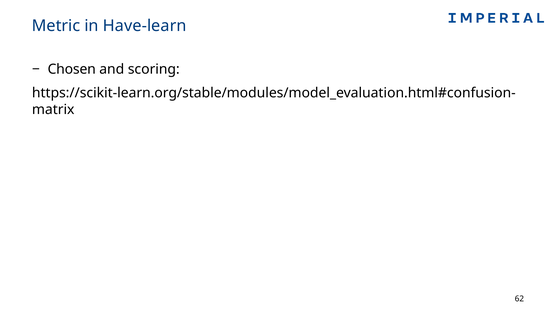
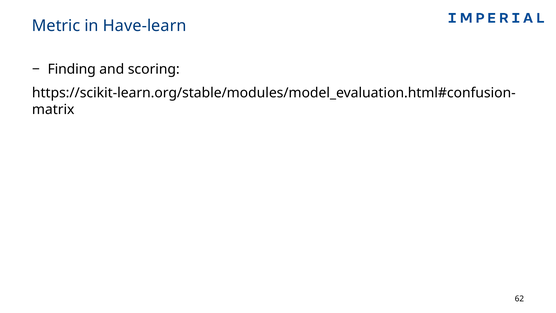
Chosen: Chosen -> Finding
